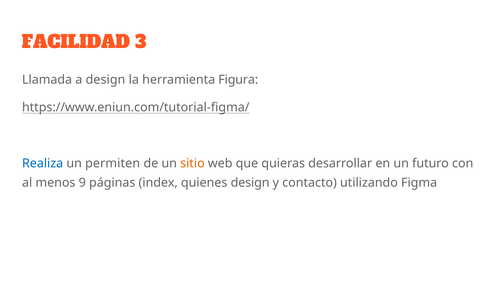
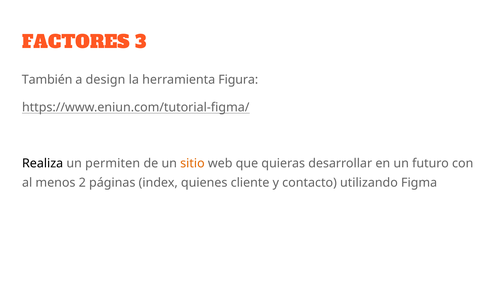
FACILIDAD: FACILIDAD -> FACTORES
Llamada: Llamada -> También
Realiza colour: blue -> black
9: 9 -> 2
quienes design: design -> cliente
